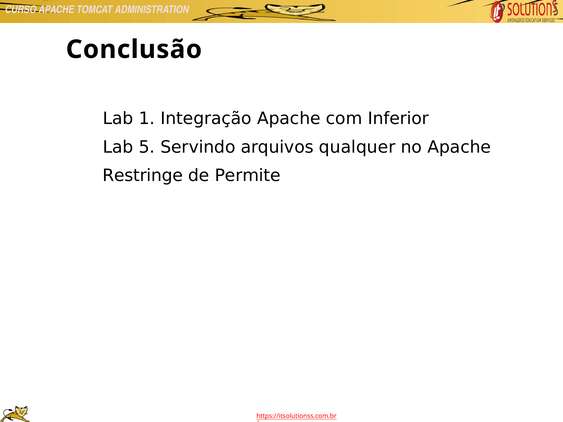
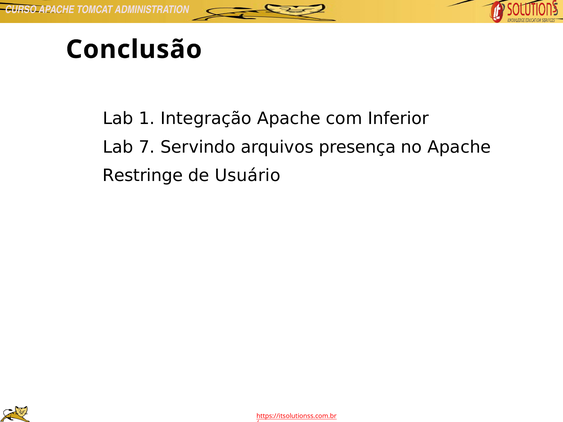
5: 5 -> 7
qualquer: qualquer -> presença
Permite: Permite -> Usuário
